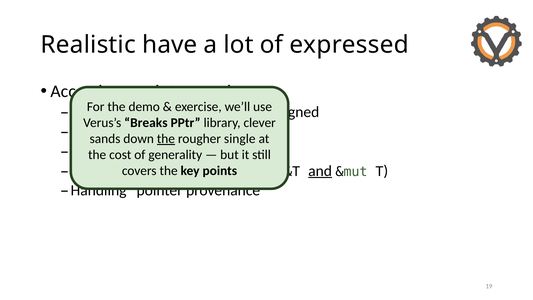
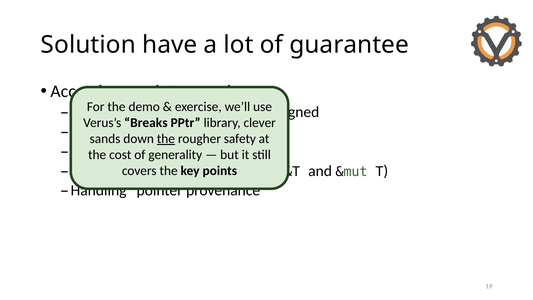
Realistic: Realistic -> Solution
expressed: expressed -> guarantee
single: single -> safety
and underline: present -> none
